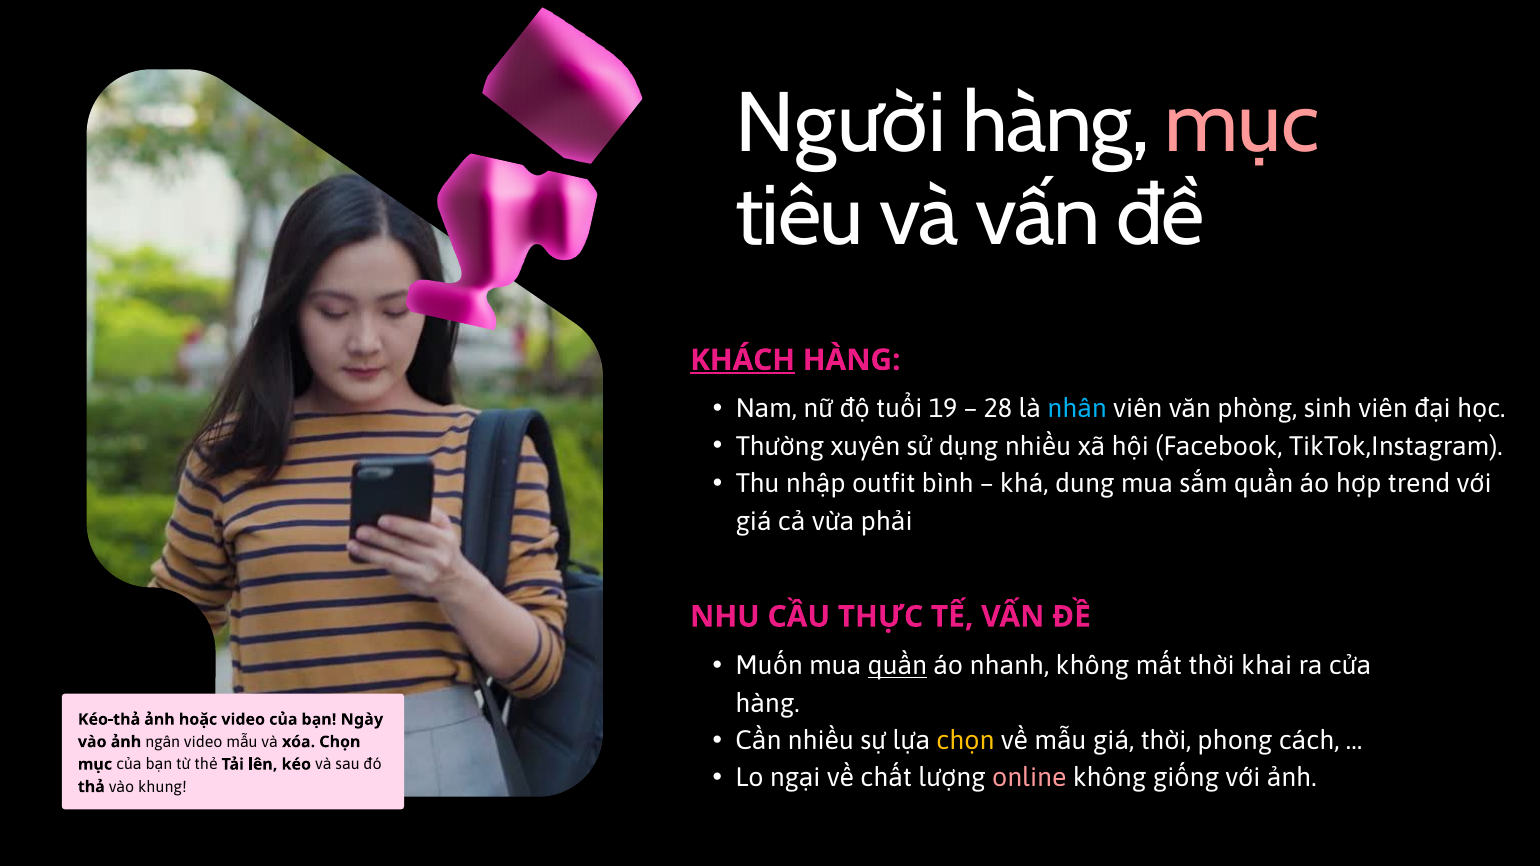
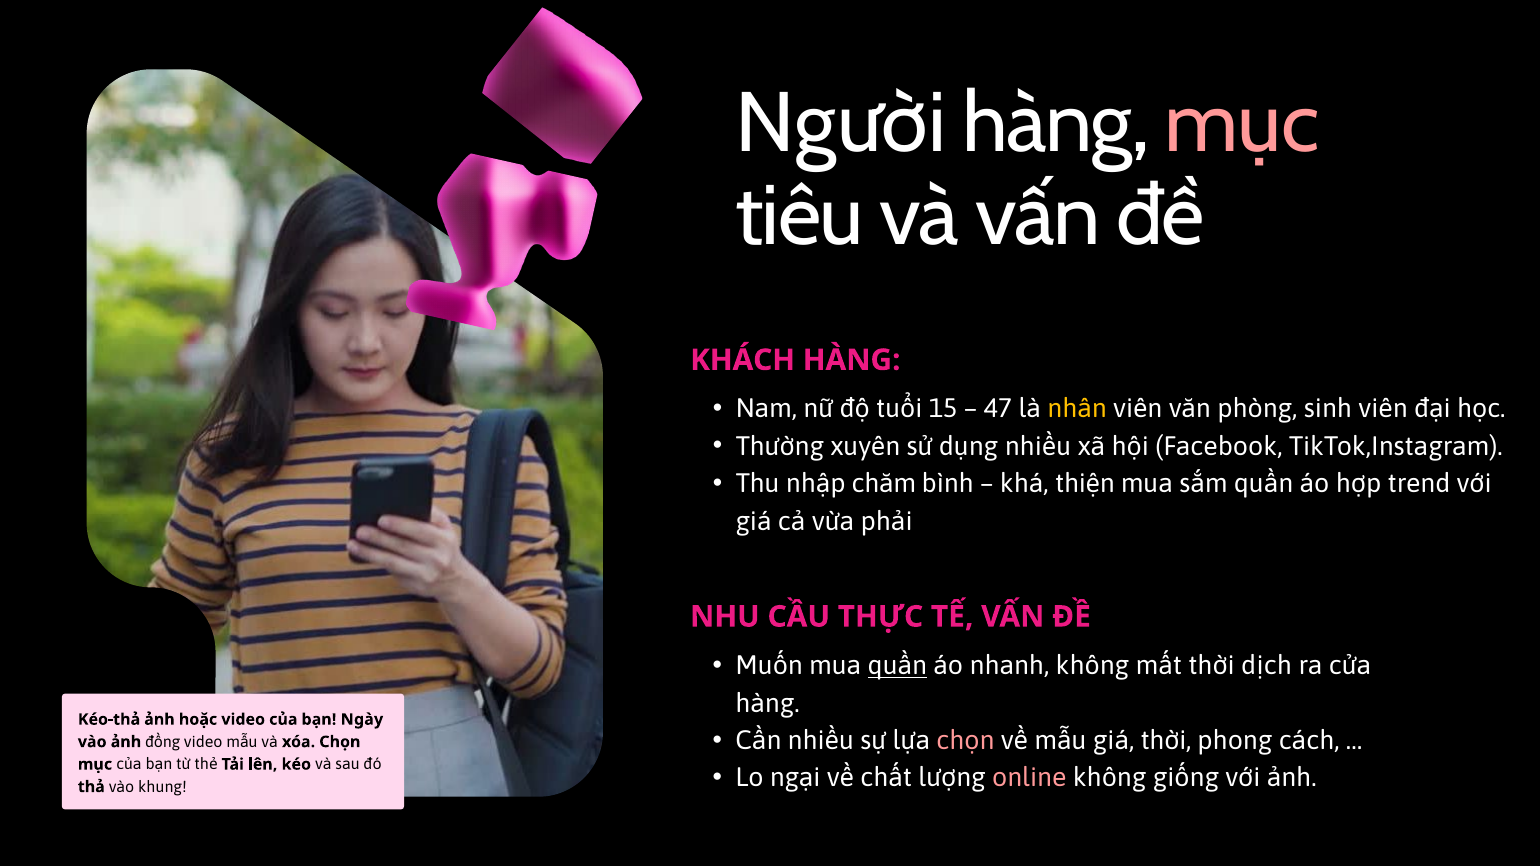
KHÁCH underline: present -> none
19: 19 -> 15
28: 28 -> 47
nhân colour: light blue -> yellow
outfit: outfit -> chăm
dung: dung -> thiện
khai: khai -> dịch
chọn colour: yellow -> pink
ngân: ngân -> đồng
